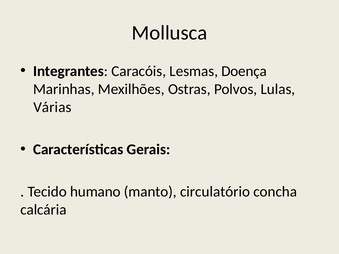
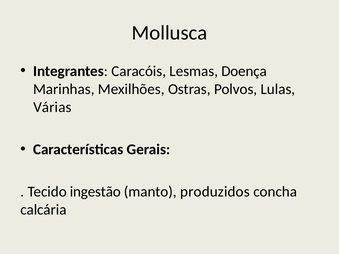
humano: humano -> ingestão
circulatório: circulatório -> produzidos
